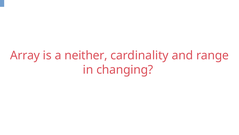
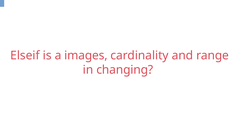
Array: Array -> Elseif
neither: neither -> images
